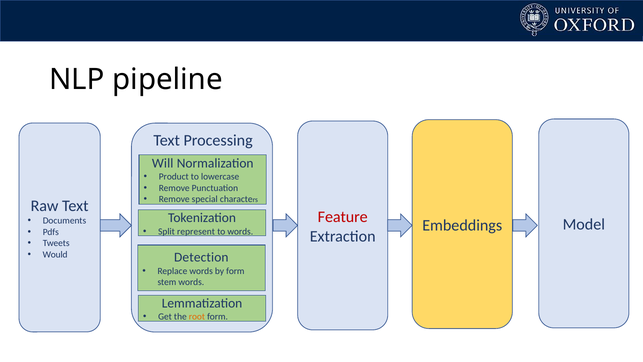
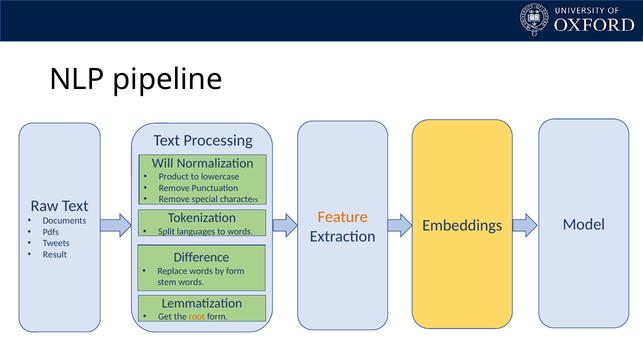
Feature colour: red -> orange
represent: represent -> languages
Would: Would -> Result
Detection: Detection -> Difference
